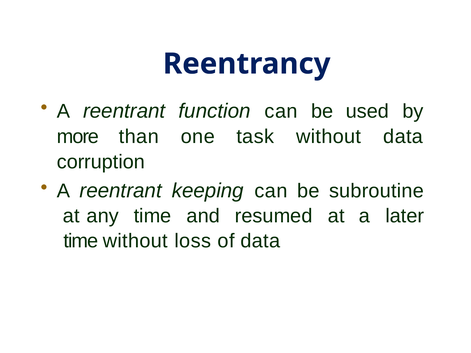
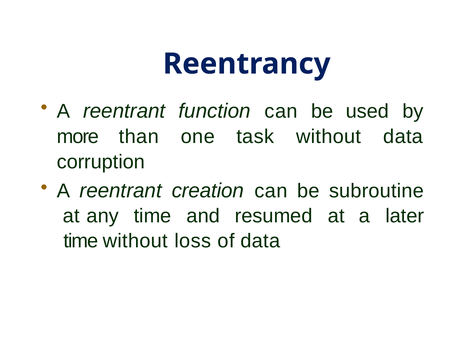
keeping: keeping -> creation
